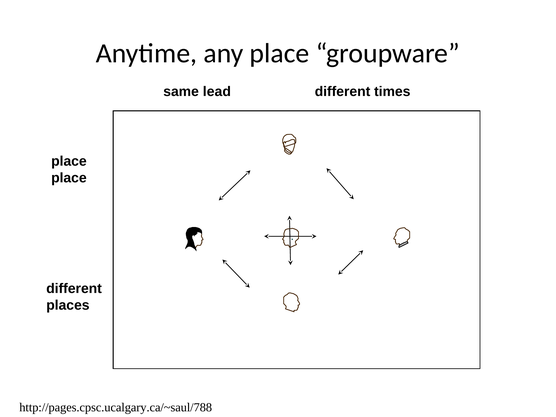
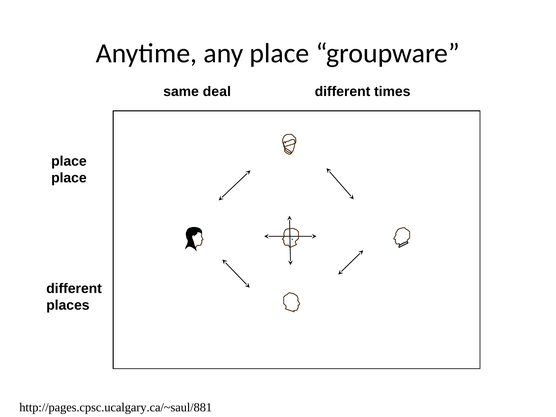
lead: lead -> deal
http://pages.cpsc.ucalgary.ca/~saul/788: http://pages.cpsc.ucalgary.ca/~saul/788 -> http://pages.cpsc.ucalgary.ca/~saul/881
